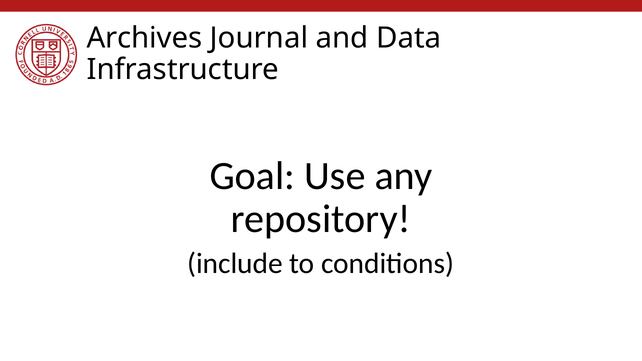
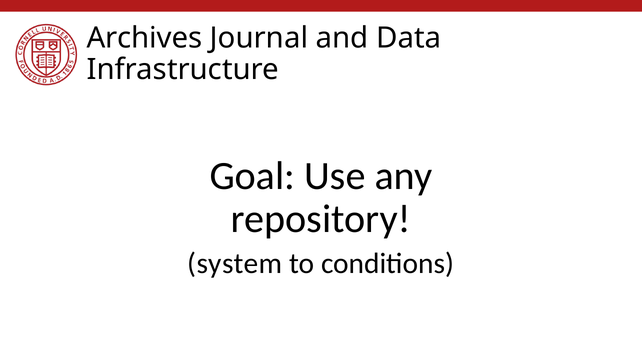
include: include -> system
